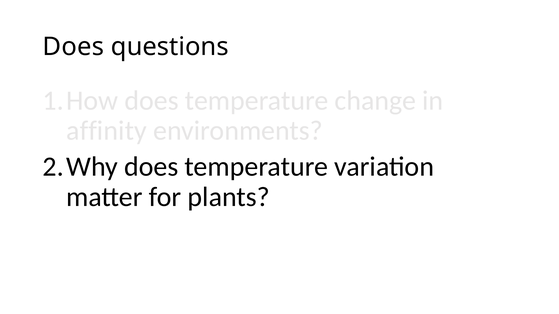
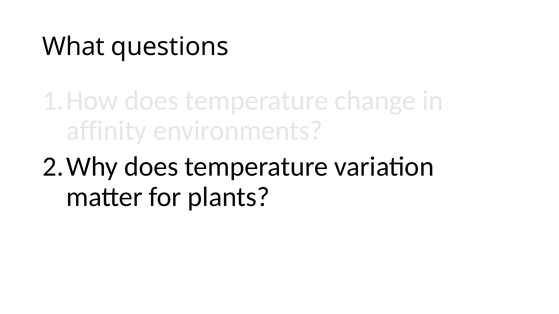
Does at (73, 47): Does -> What
